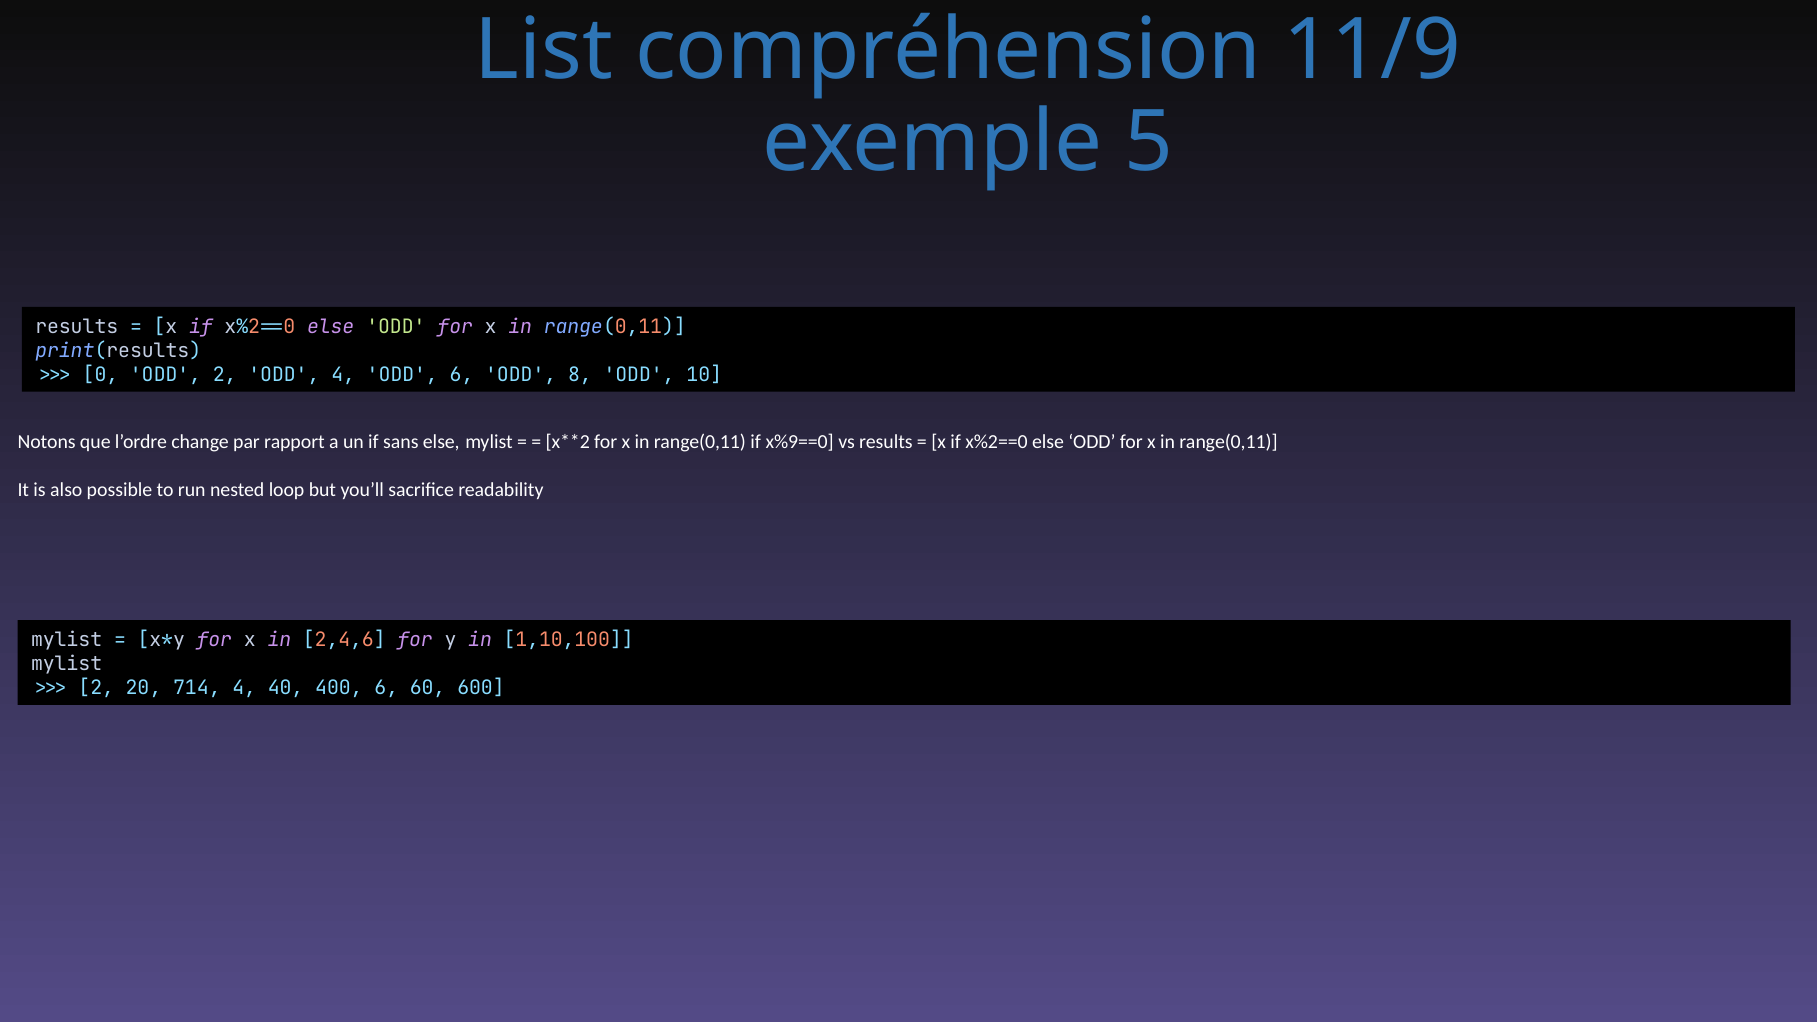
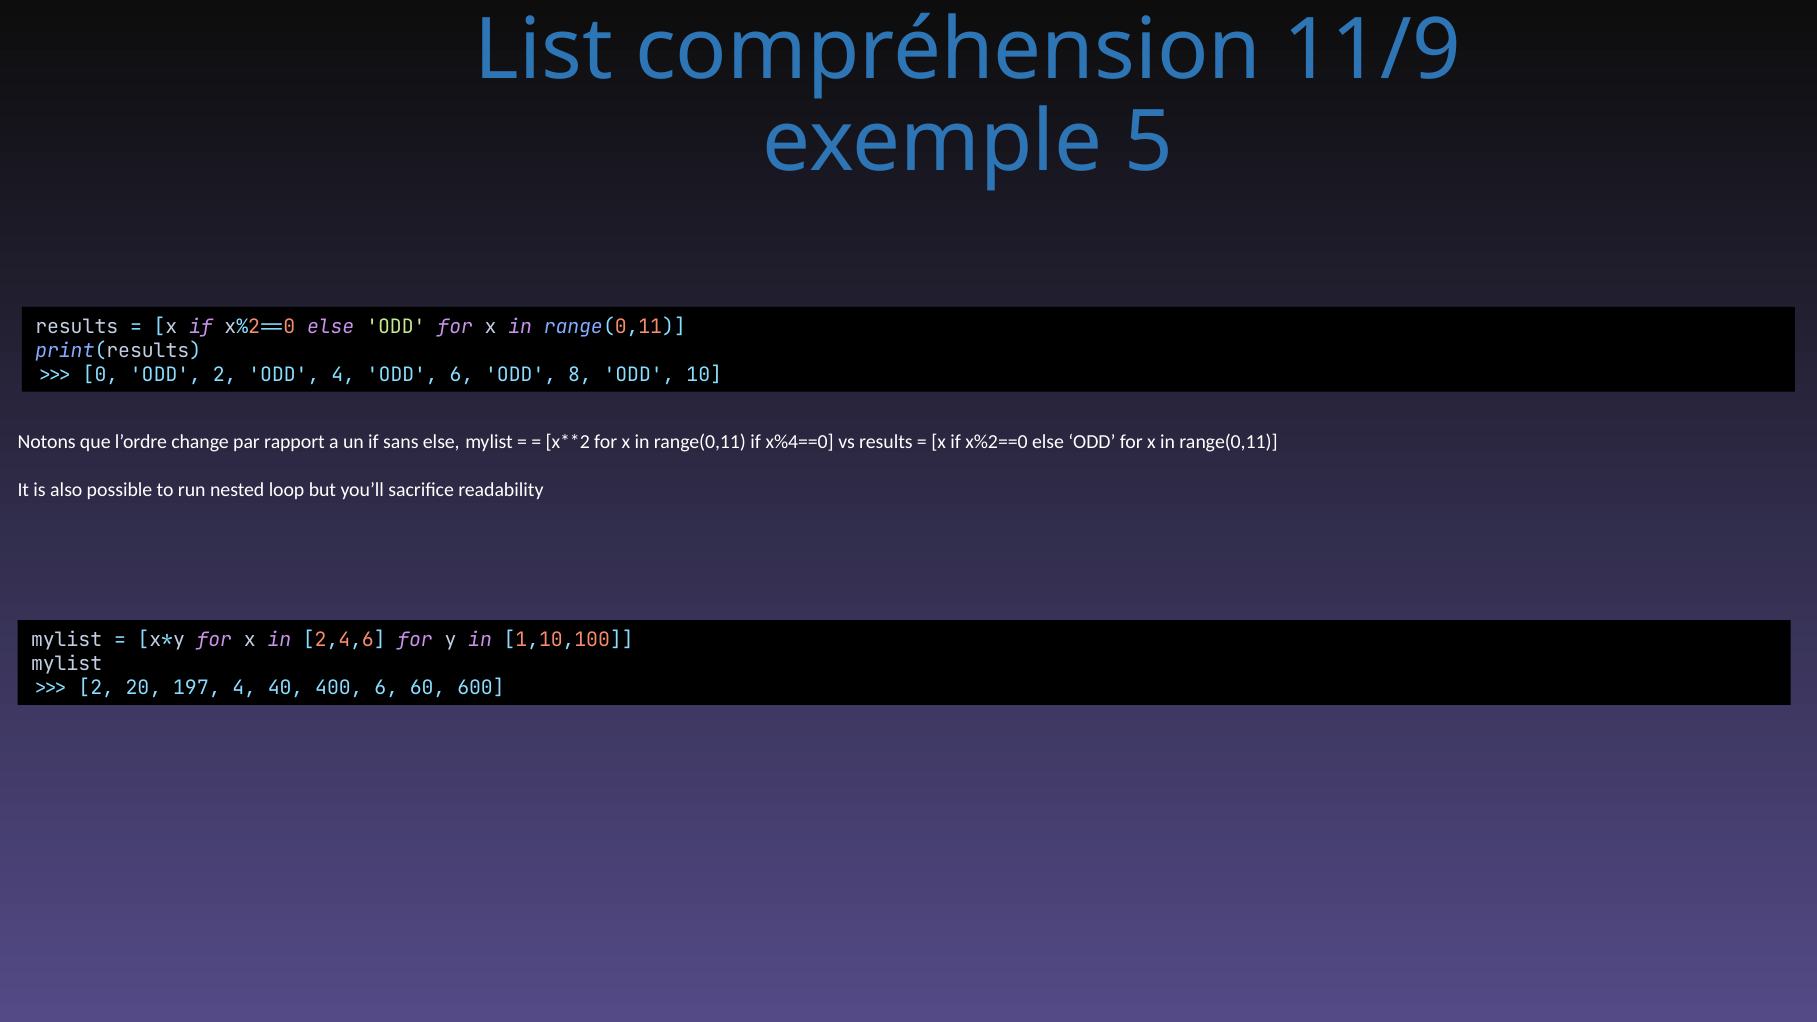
x%9==0: x%9==0 -> x%4==0
714: 714 -> 197
